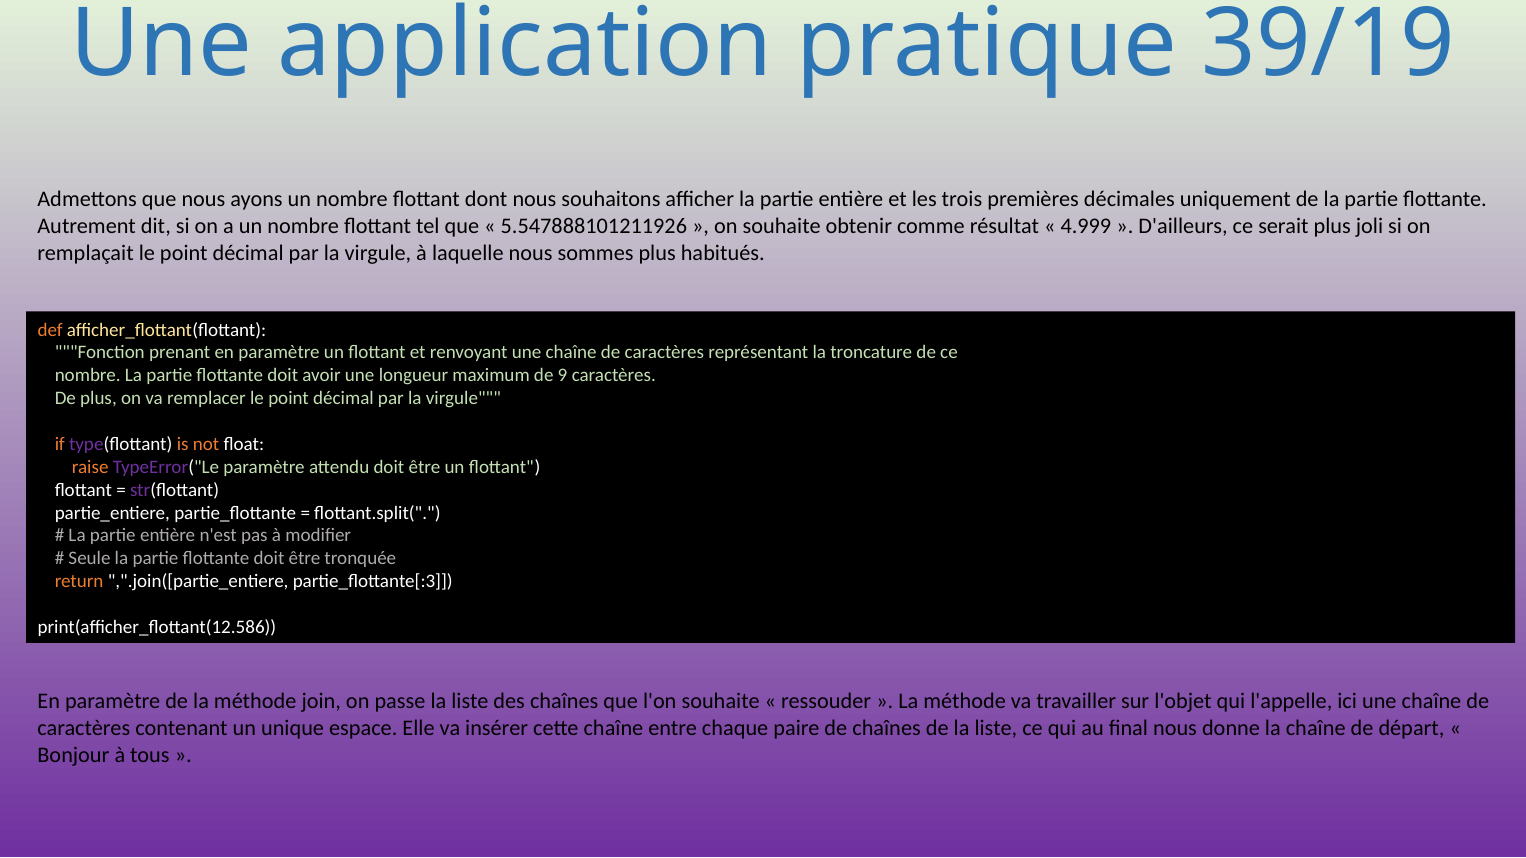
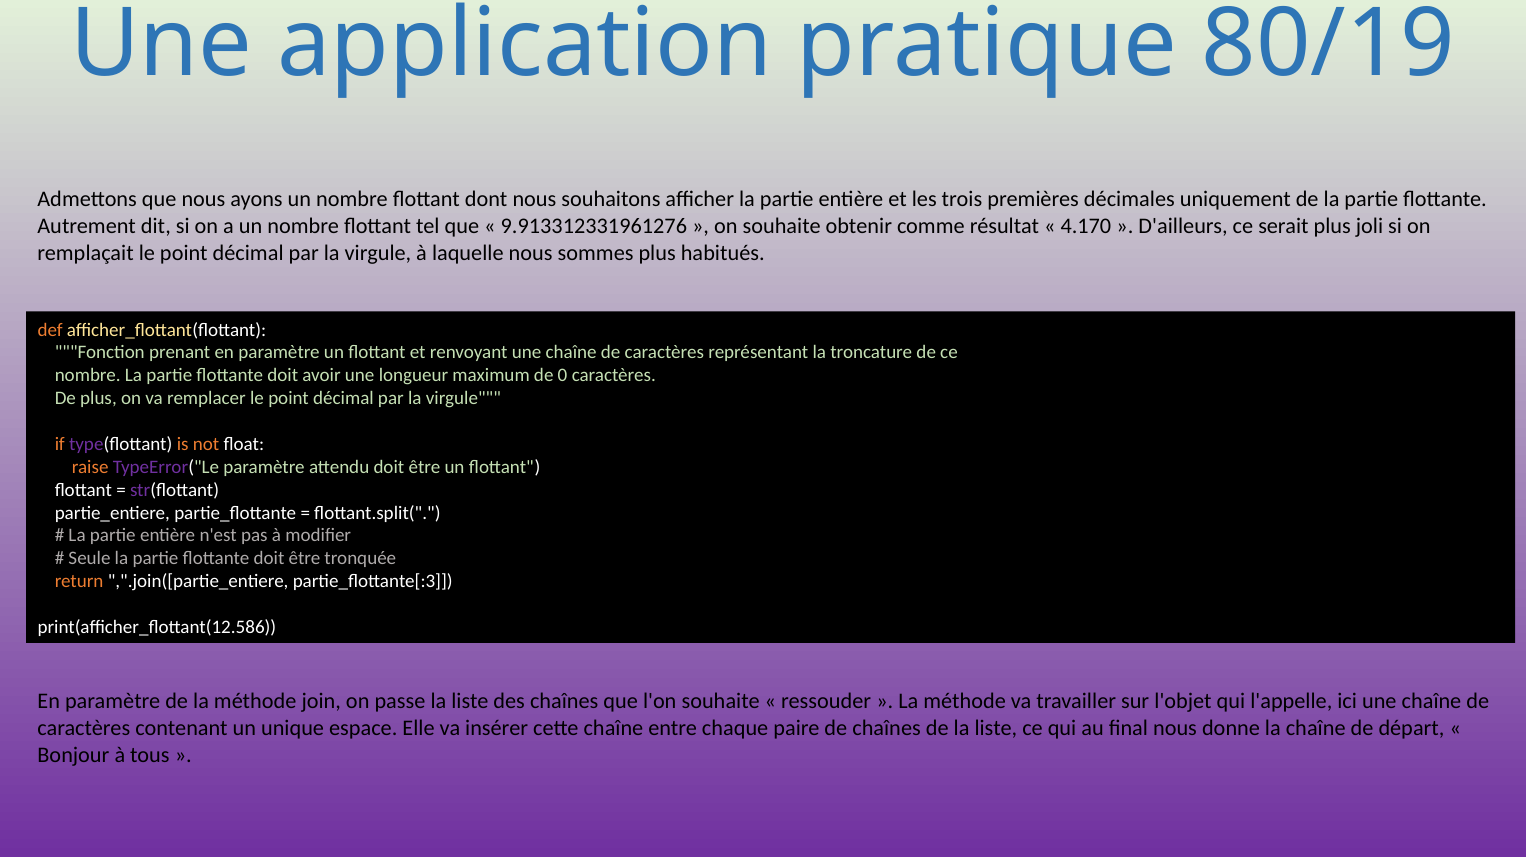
39/19: 39/19 -> 80/19
5.547888101211926: 5.547888101211926 -> 9.913312331961276
4.999: 4.999 -> 4.170
9: 9 -> 0
